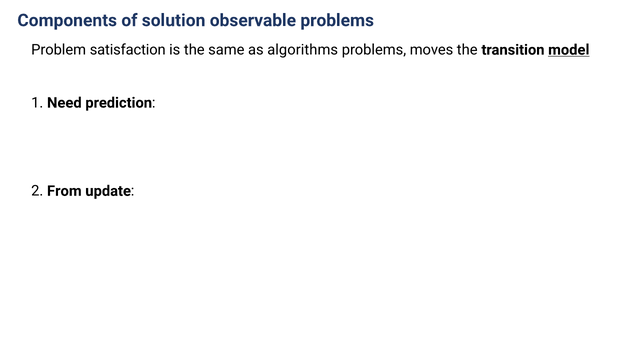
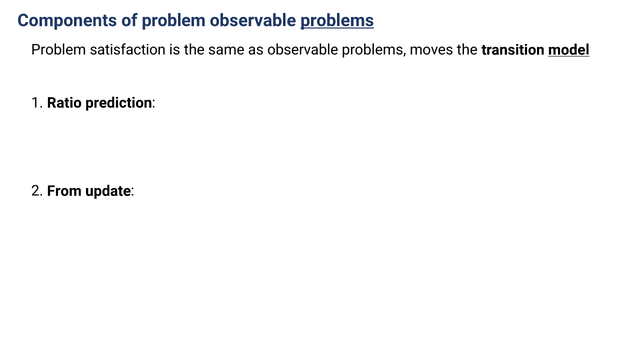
of solution: solution -> problem
problems at (337, 20) underline: none -> present
as algorithms: algorithms -> observable
Need: Need -> Ratio
